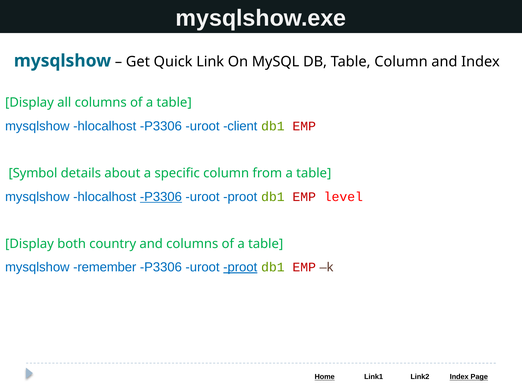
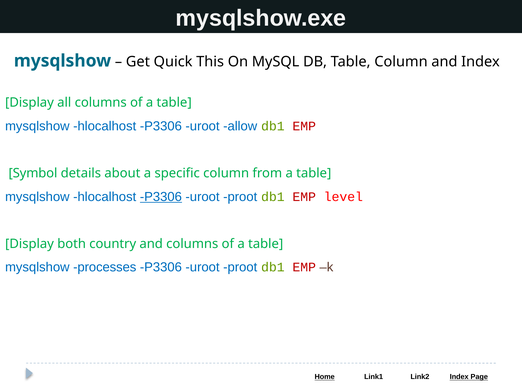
Link: Link -> This
client: client -> allow
remember: remember -> processes
proot at (240, 267) underline: present -> none
